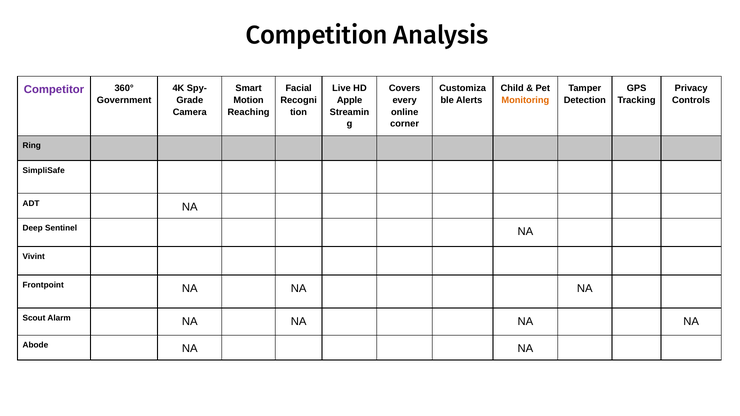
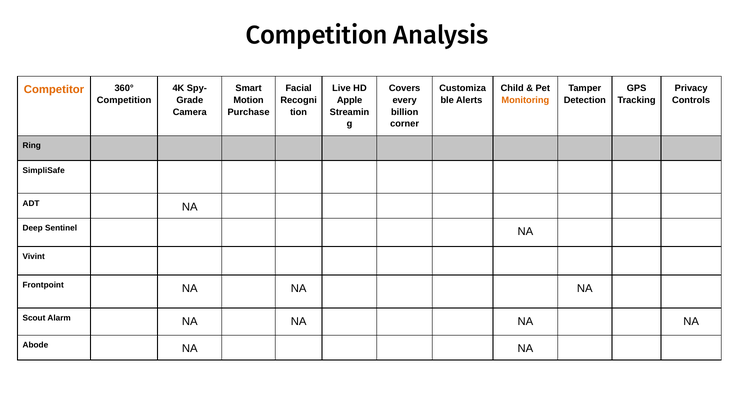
Competitor colour: purple -> orange
Government at (124, 100): Government -> Competition
Reaching: Reaching -> Purchase
online: online -> billion
